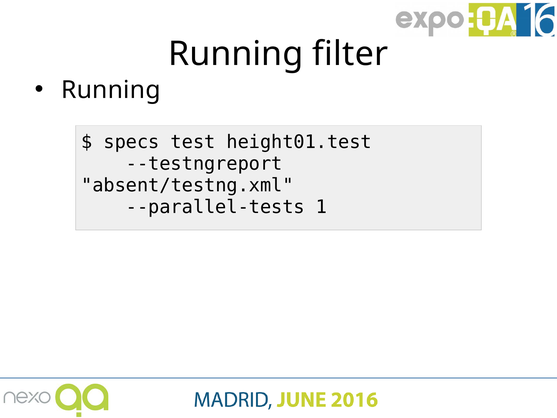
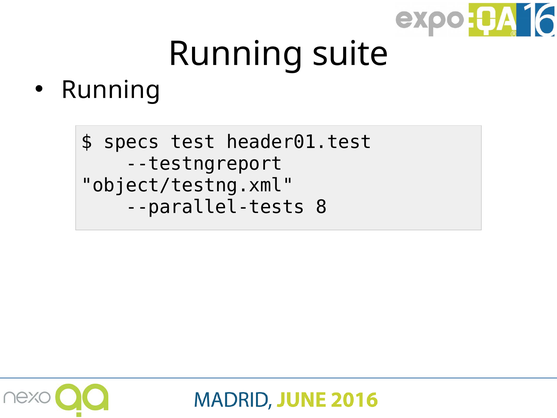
filter: filter -> suite
height01.test: height01.test -> header01.test
absent/testng.xml: absent/testng.xml -> object/testng.xml
1: 1 -> 8
